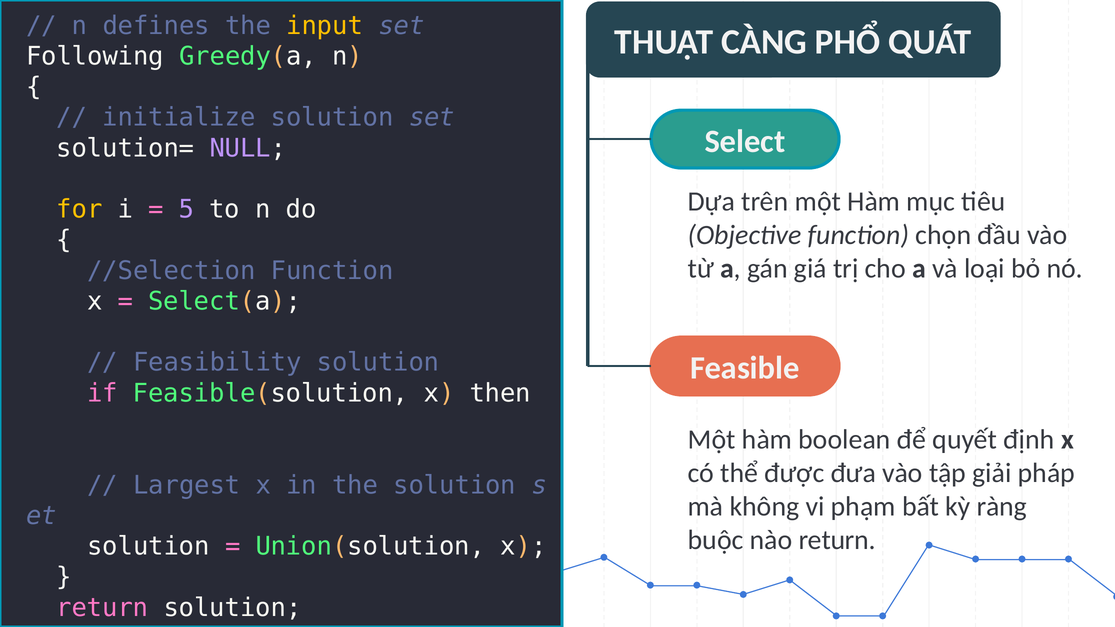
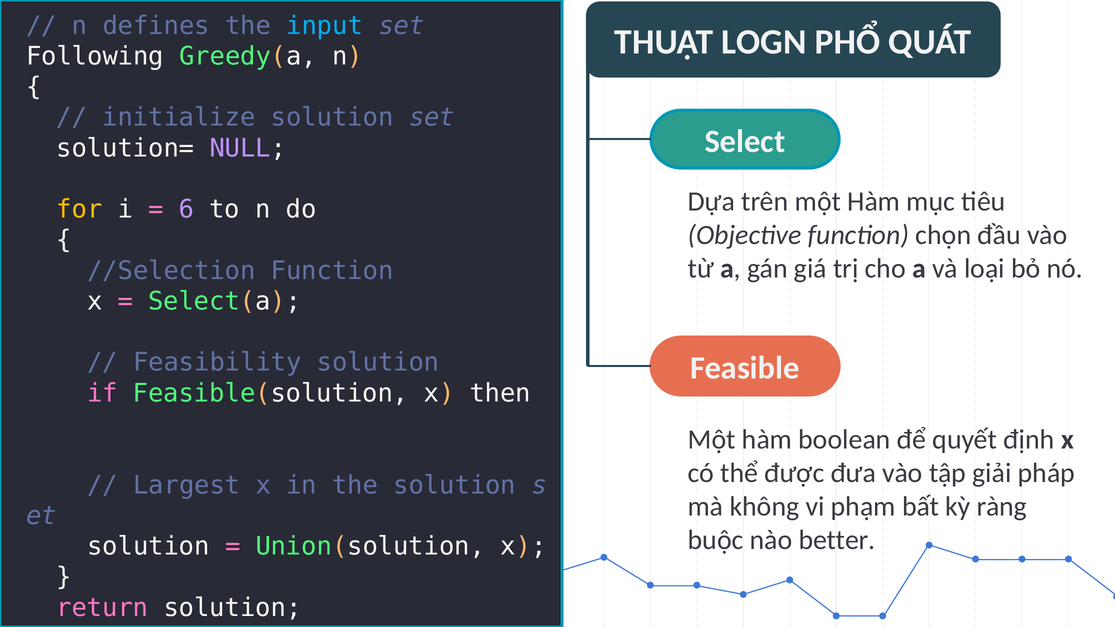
input colour: yellow -> light blue
CÀNG: CÀNG -> LOGN
5: 5 -> 6
nào return: return -> better
